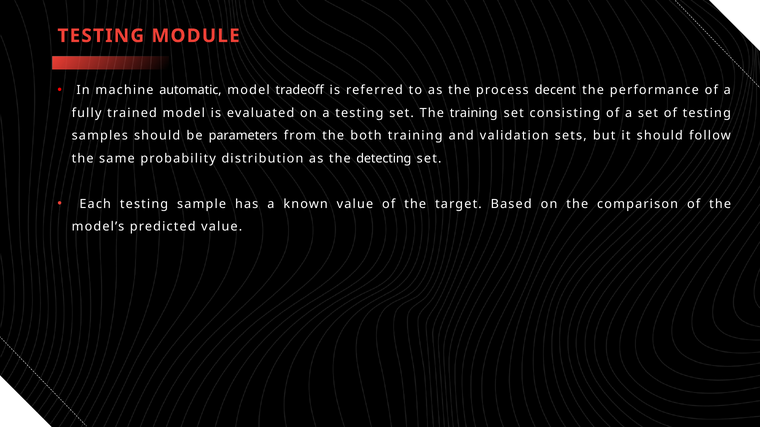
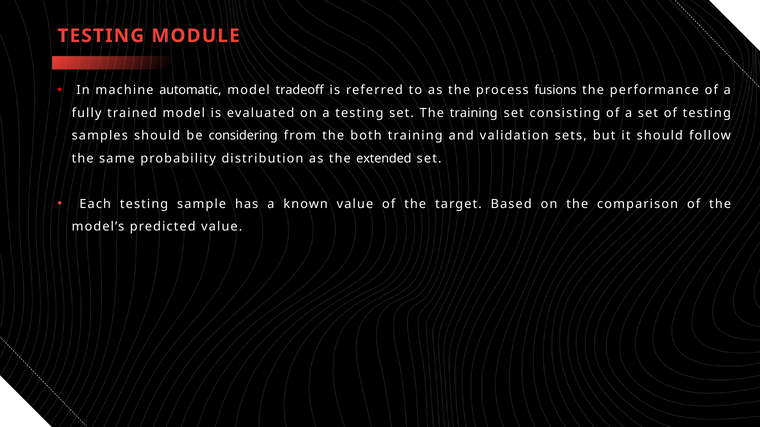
decent: decent -> fusions
parameters: parameters -> considering
detecting: detecting -> extended
